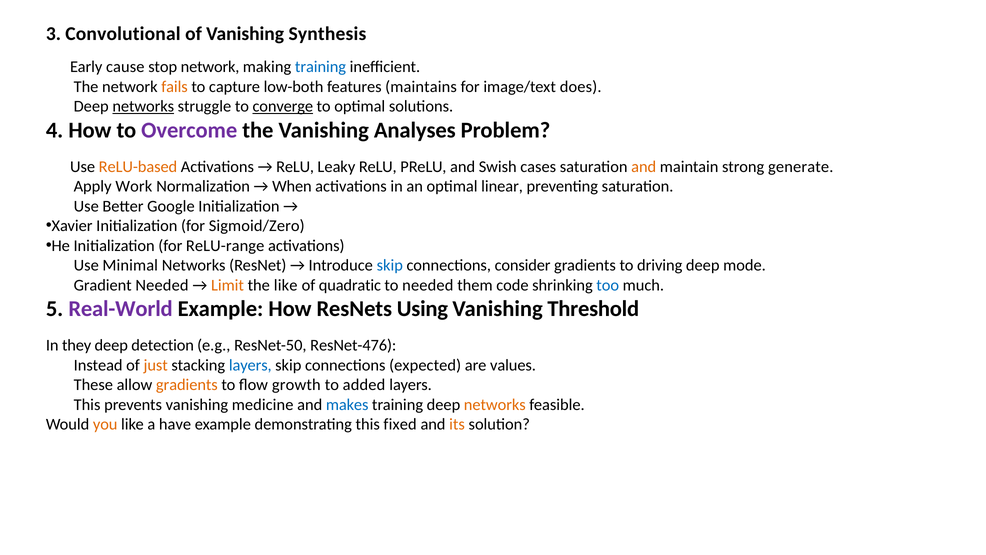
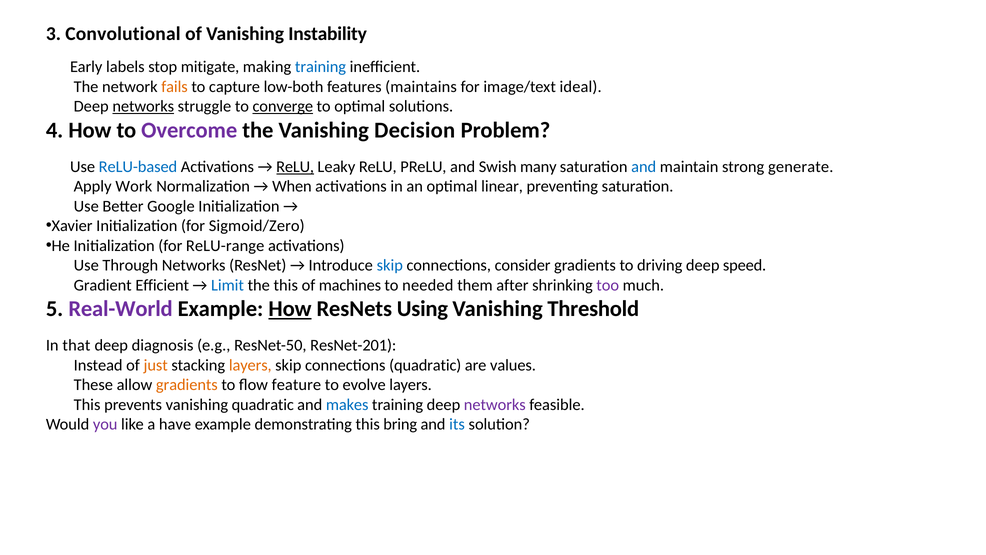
Synthesis: Synthesis -> Instability
cause: cause -> labels
stop network: network -> mitigate
does: does -> ideal
Analyses: Analyses -> Decision
ReLU-based colour: orange -> blue
ReLU at (295, 167) underline: none -> present
cases: cases -> many
and at (644, 167) colour: orange -> blue
Minimal: Minimal -> Through
mode: mode -> speed
Needed at (162, 285): Needed -> Efficient
Limit colour: orange -> blue
the like: like -> this
quadratic: quadratic -> machines
code: code -> after
too colour: blue -> purple
How at (290, 309) underline: none -> present
they: they -> that
detection: detection -> diagnosis
ResNet-476: ResNet-476 -> ResNet-201
layers at (250, 365) colour: blue -> orange
connections expected: expected -> quadratic
growth: growth -> feature
added: added -> evolve
vanishing medicine: medicine -> quadratic
networks at (495, 404) colour: orange -> purple
you colour: orange -> purple
fixed: fixed -> bring
its colour: orange -> blue
